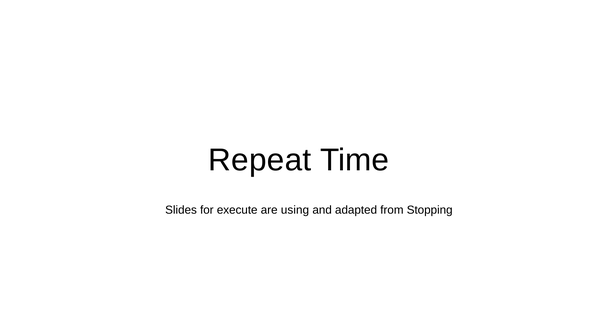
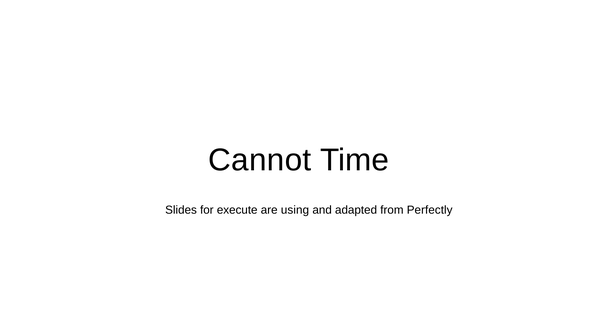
Repeat: Repeat -> Cannot
Stopping: Stopping -> Perfectly
